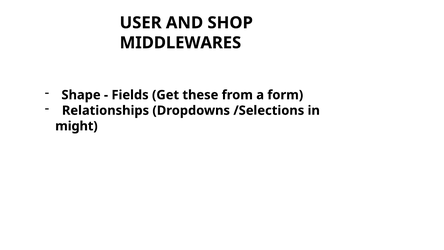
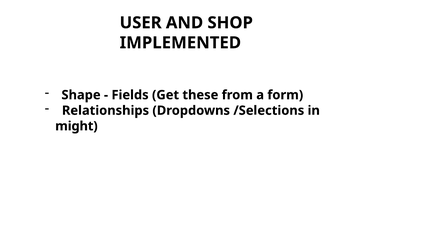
MIDDLEWARES: MIDDLEWARES -> IMPLEMENTED
